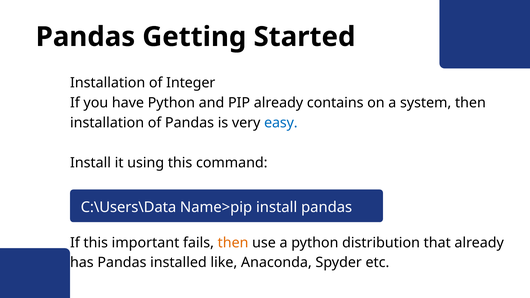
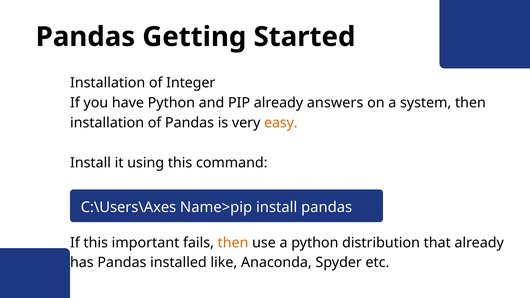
contains: contains -> answers
easy colour: blue -> orange
C:\Users\Data: C:\Users\Data -> C:\Users\Axes
